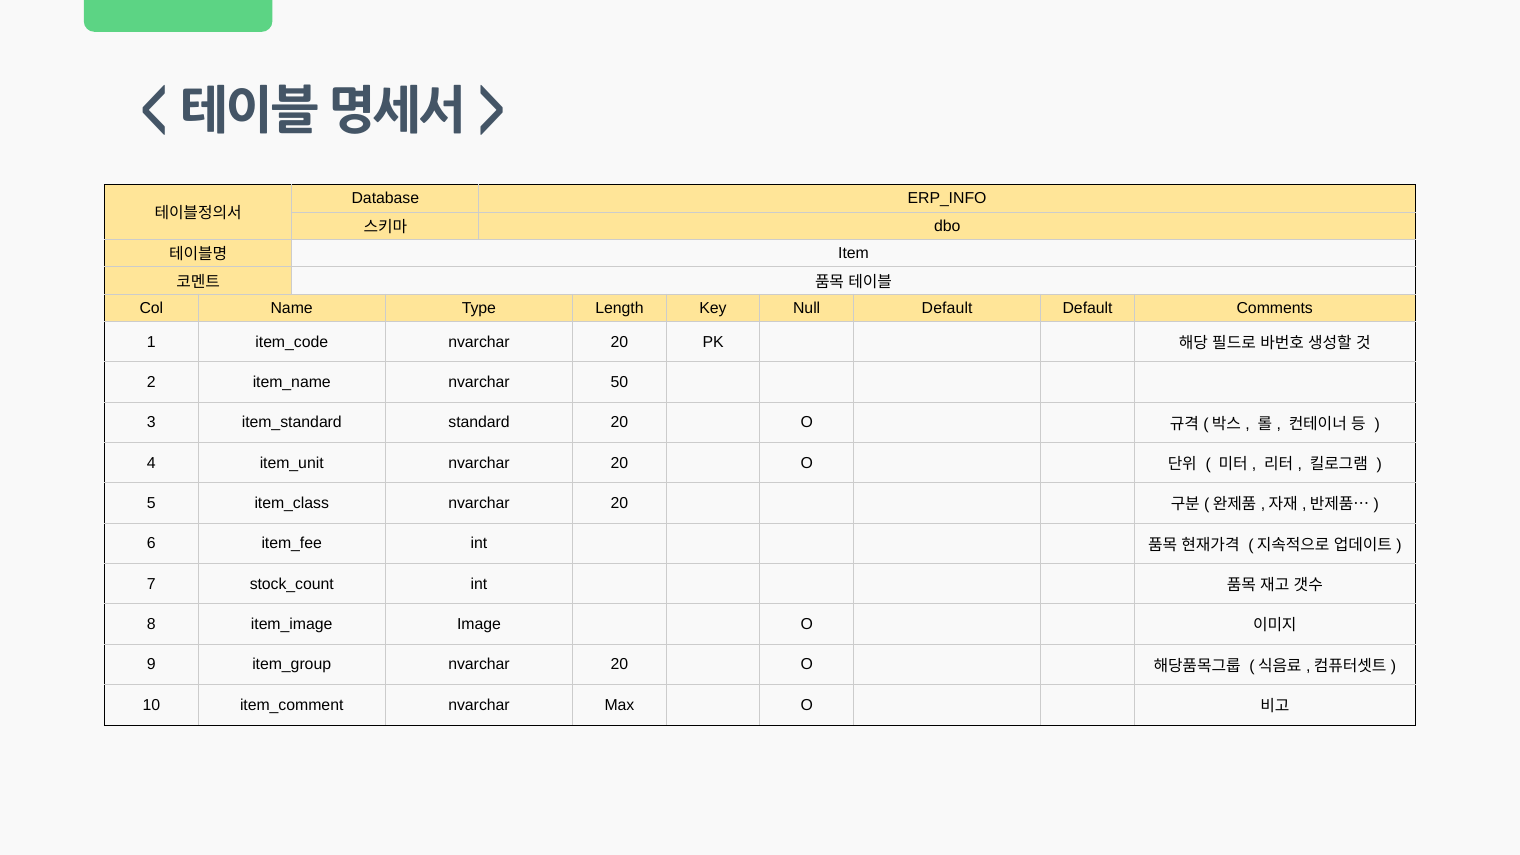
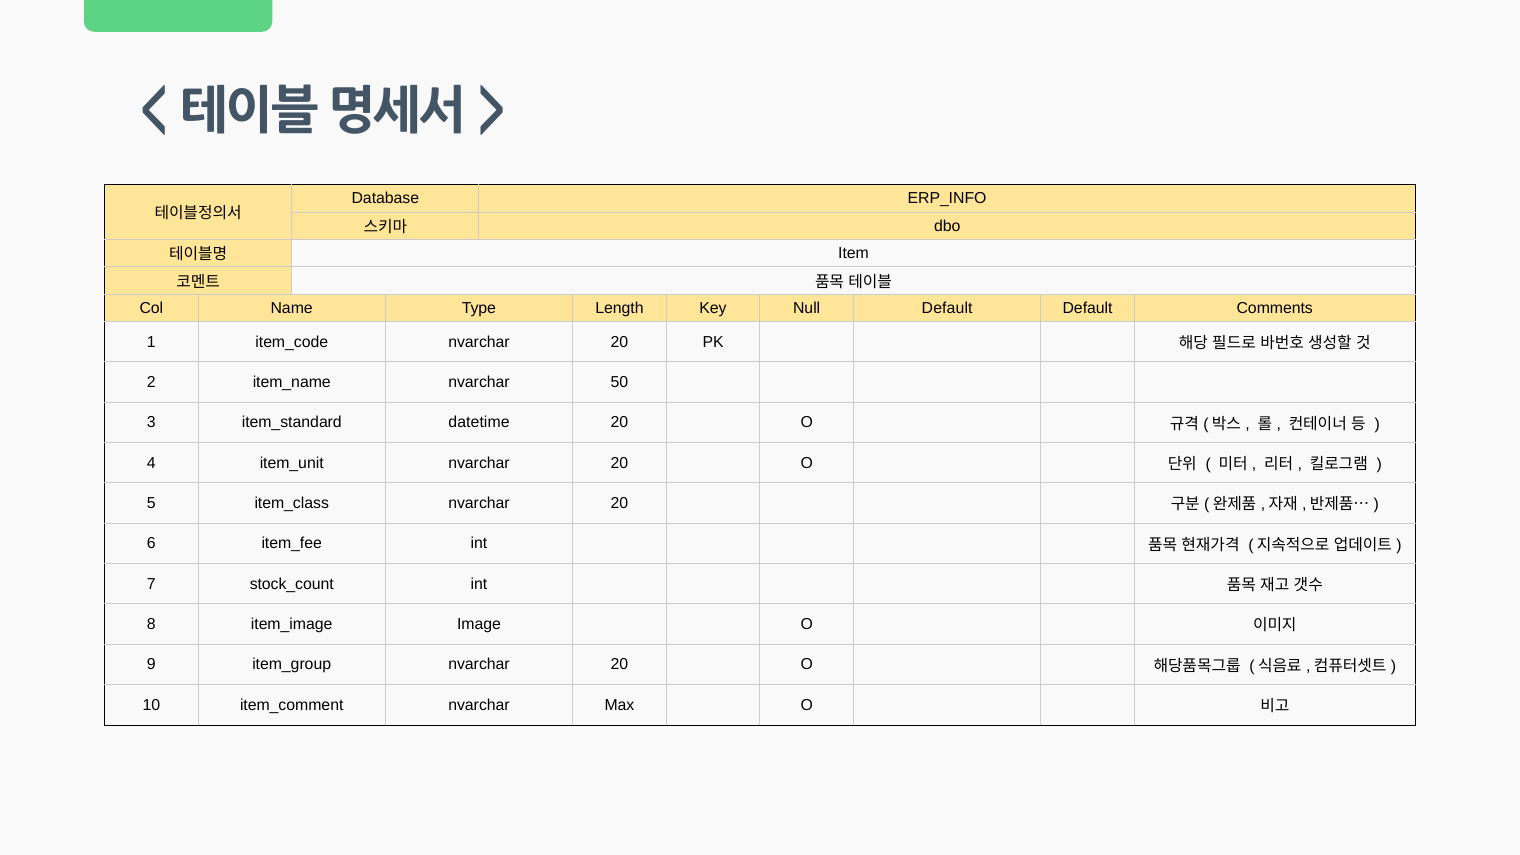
standard: standard -> datetime
